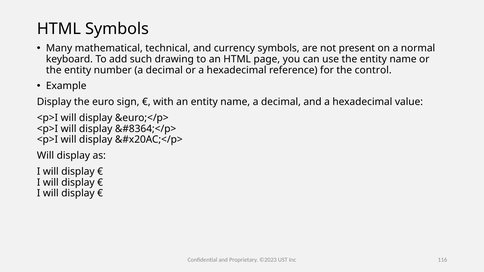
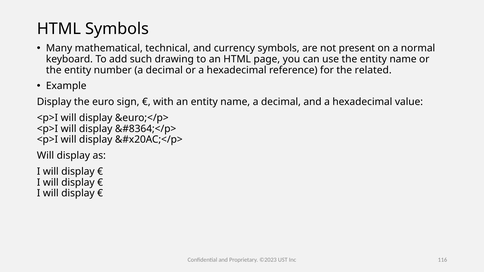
control: control -> related
